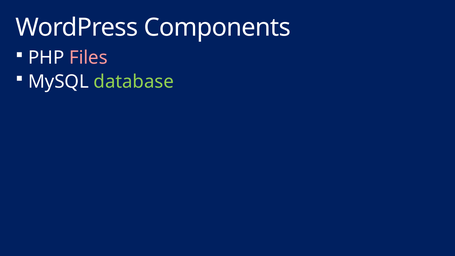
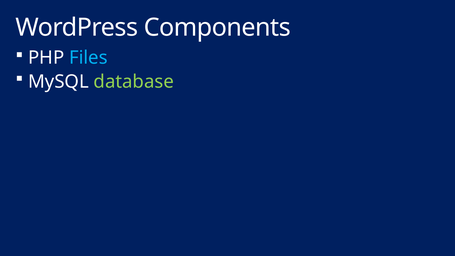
Files colour: pink -> light blue
